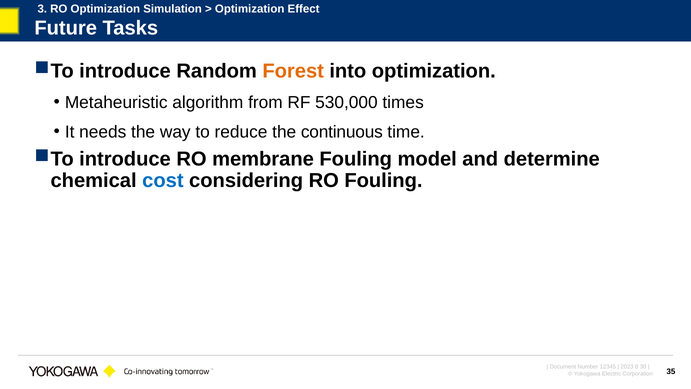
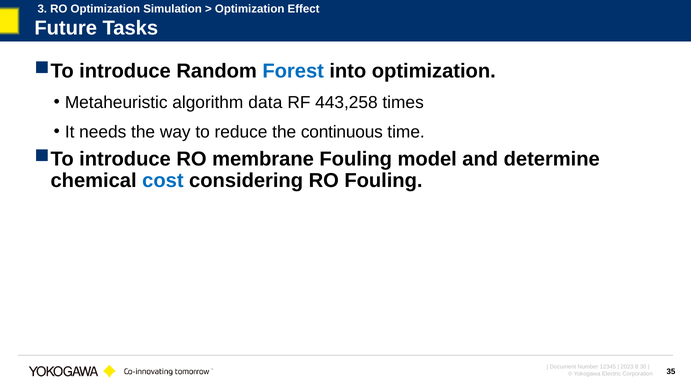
Forest colour: orange -> blue
from: from -> data
530,000: 530,000 -> 443,258
